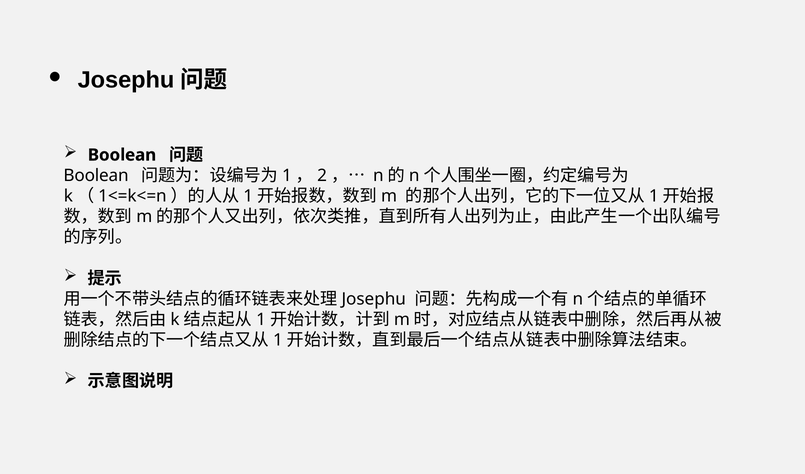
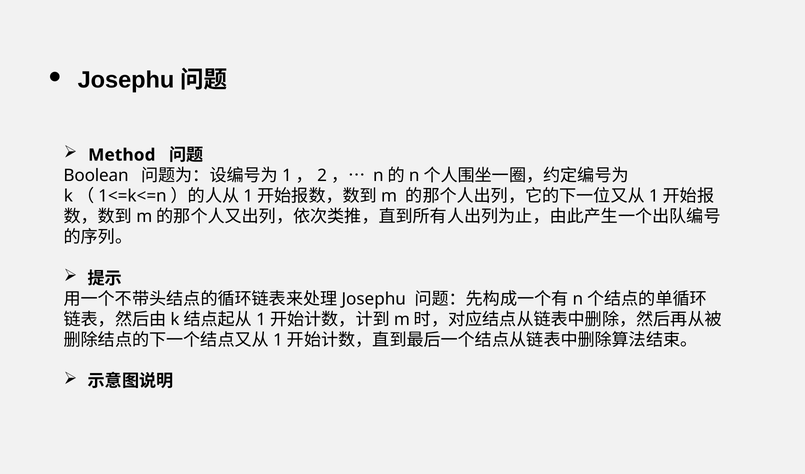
Boolean at (122, 155): Boolean -> Method
